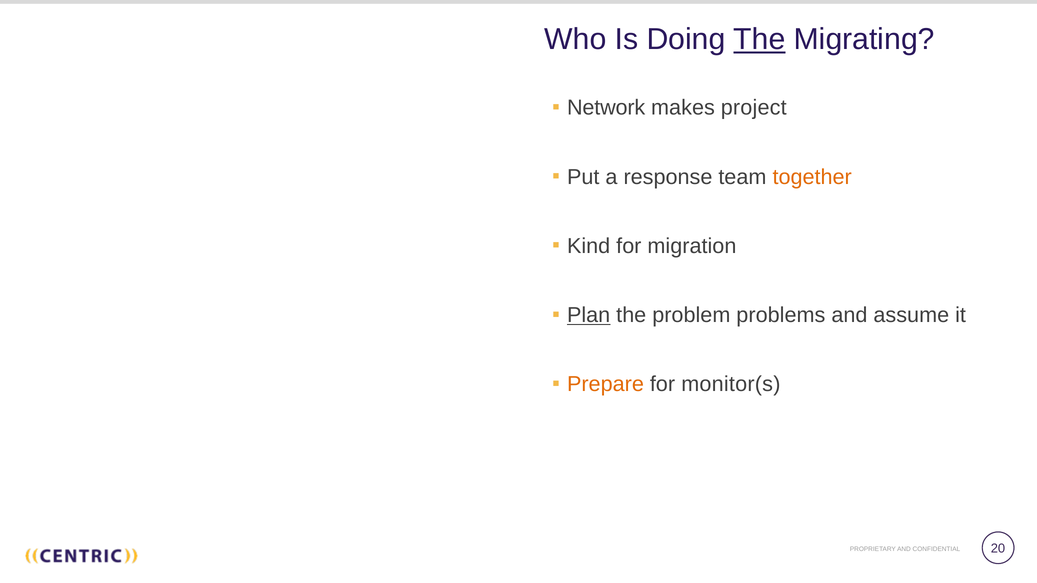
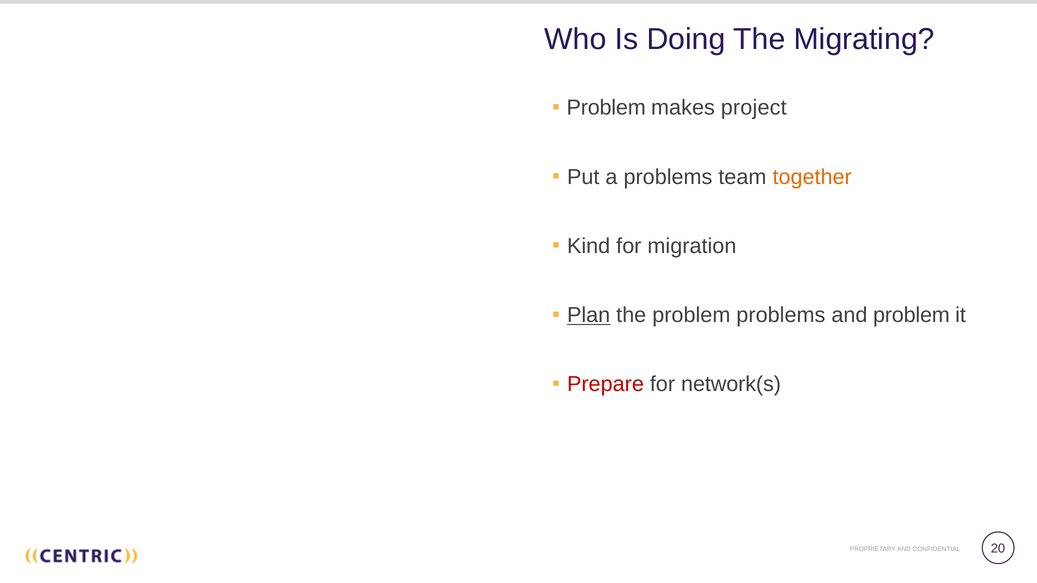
The at (759, 39) underline: present -> none
Network at (606, 108): Network -> Problem
a response: response -> problems
and assume: assume -> problem
Prepare colour: orange -> red
monitor(s: monitor(s -> network(s
